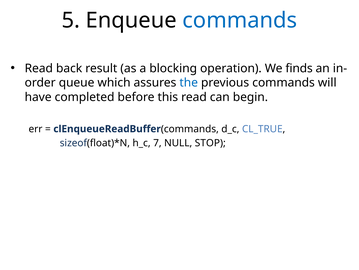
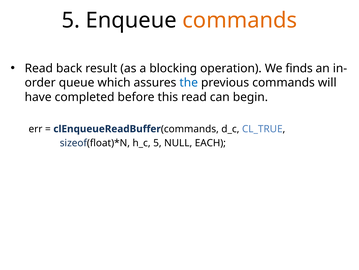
commands at (240, 20) colour: blue -> orange
h_c 7: 7 -> 5
STOP: STOP -> EACH
